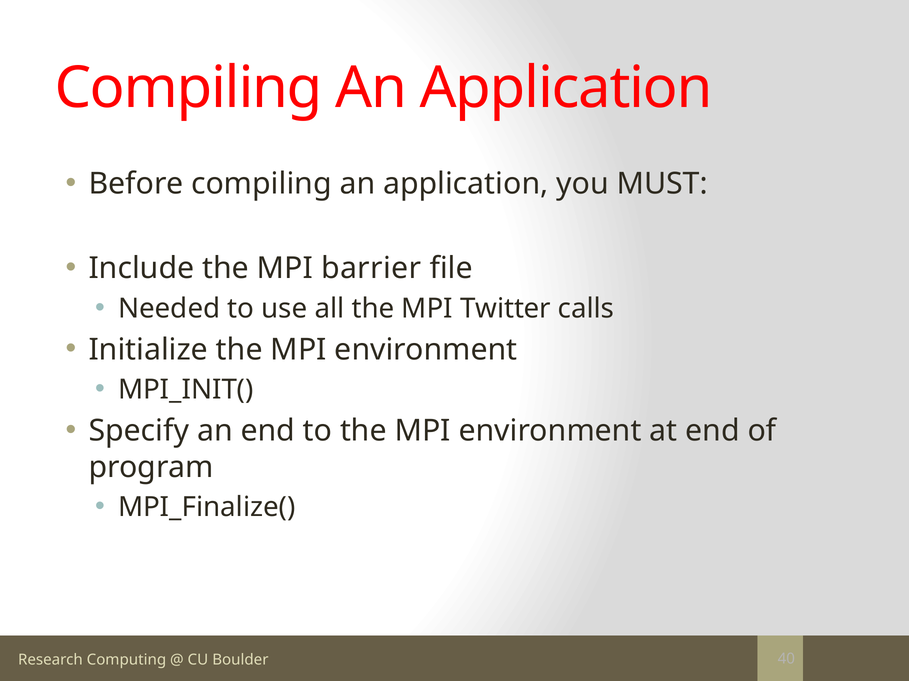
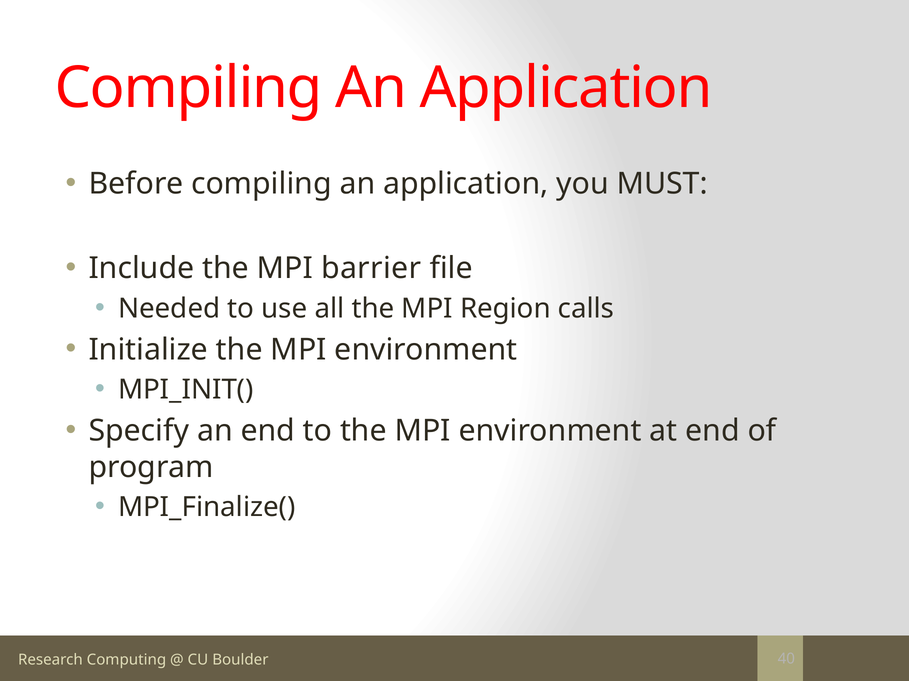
Twitter: Twitter -> Region
